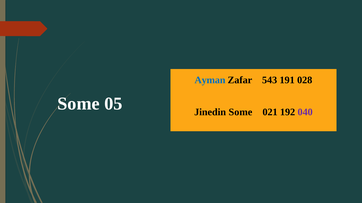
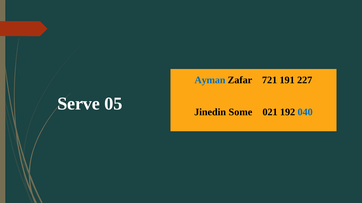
543: 543 -> 721
028: 028 -> 227
Some at (78, 104): Some -> Serve
040 colour: purple -> blue
